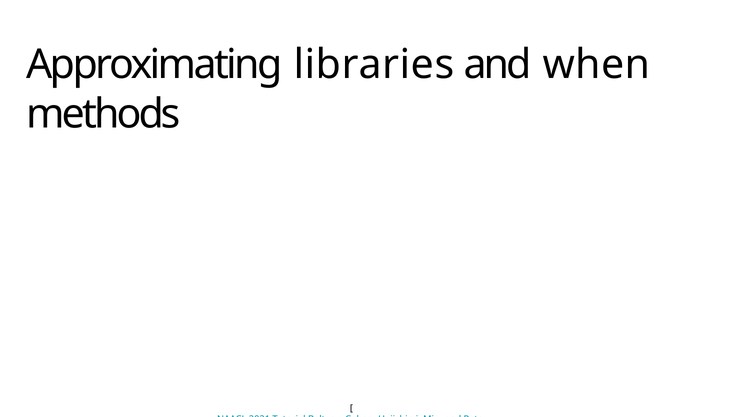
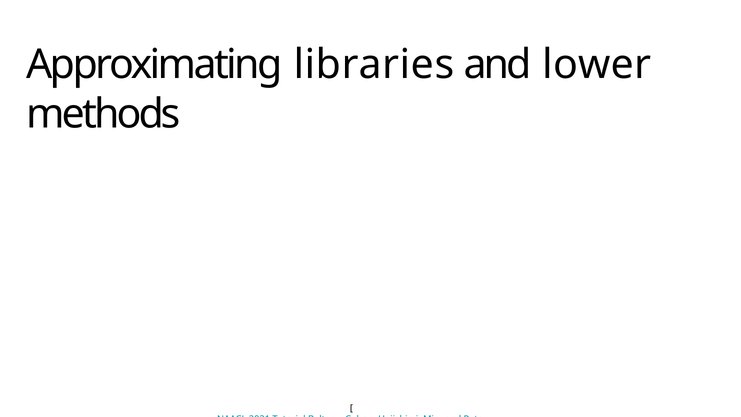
when: when -> lower
